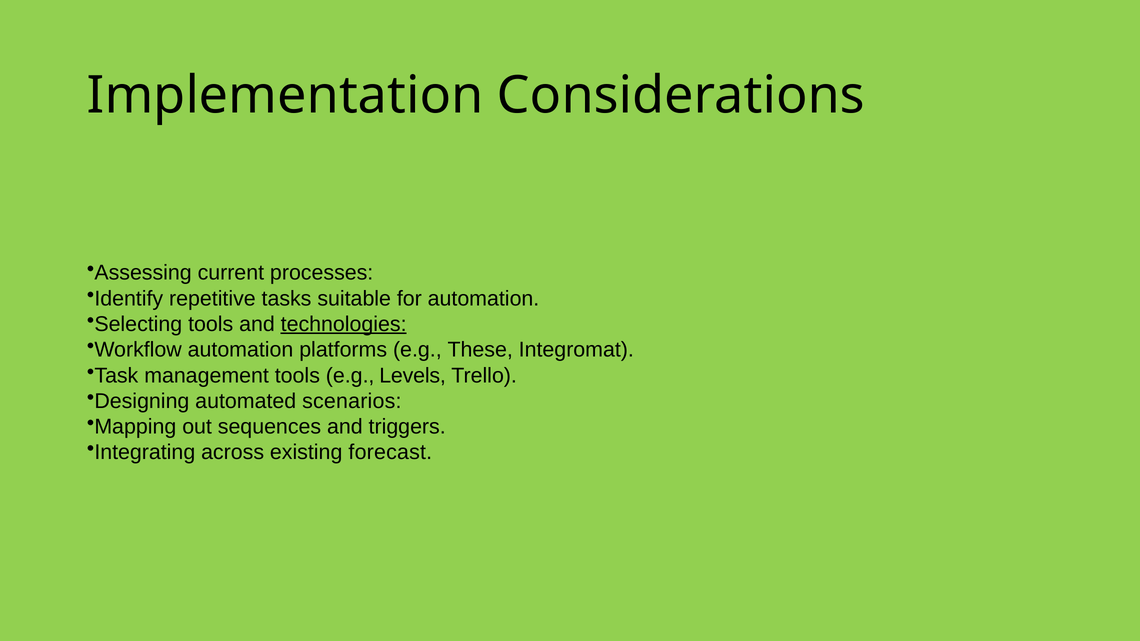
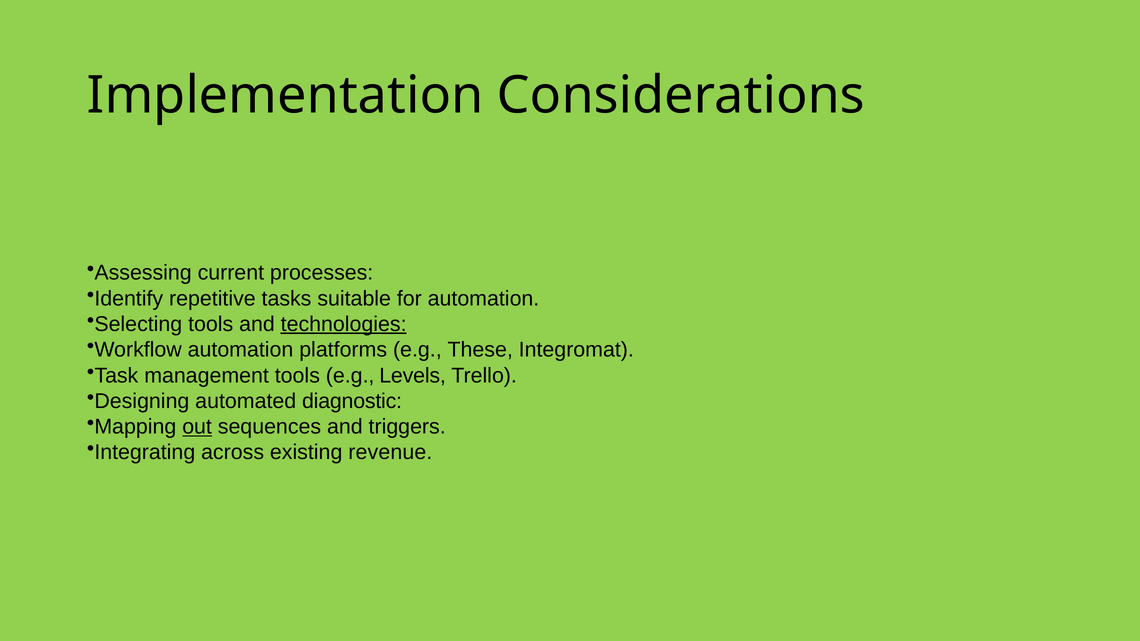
scenarios: scenarios -> diagnostic
out underline: none -> present
forecast: forecast -> revenue
